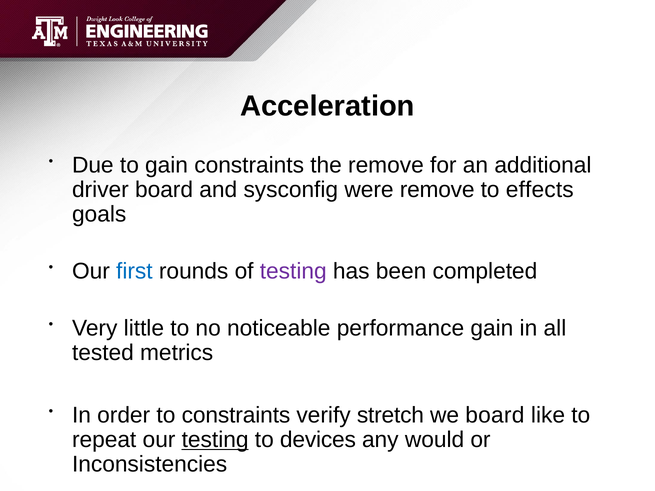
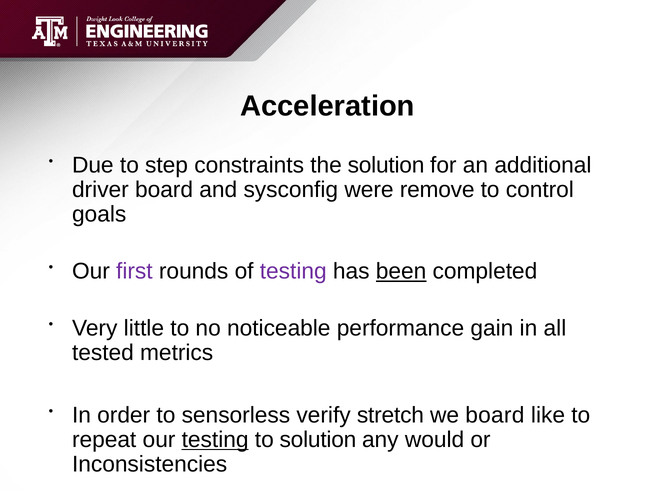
to gain: gain -> step
the remove: remove -> solution
effects: effects -> control
first colour: blue -> purple
been underline: none -> present
to constraints: constraints -> sensorless
to devices: devices -> solution
